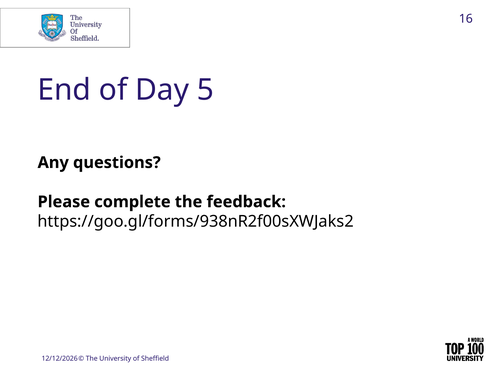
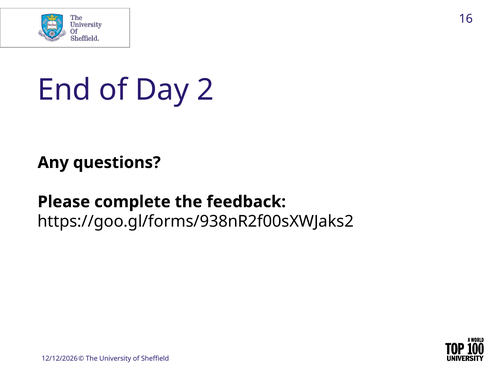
5: 5 -> 2
